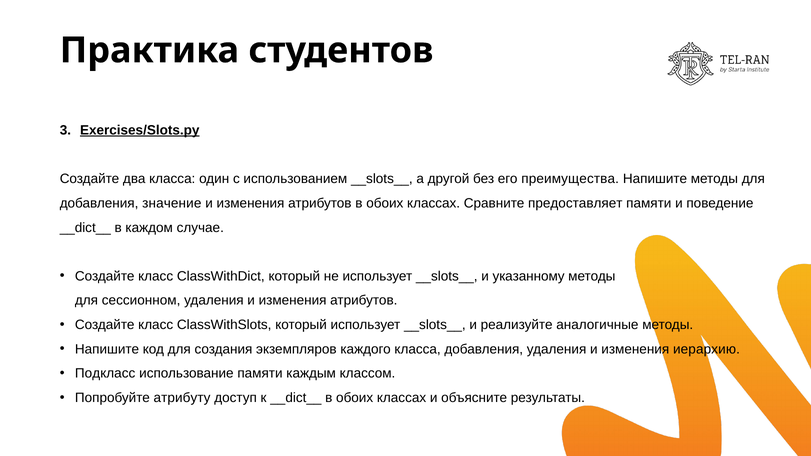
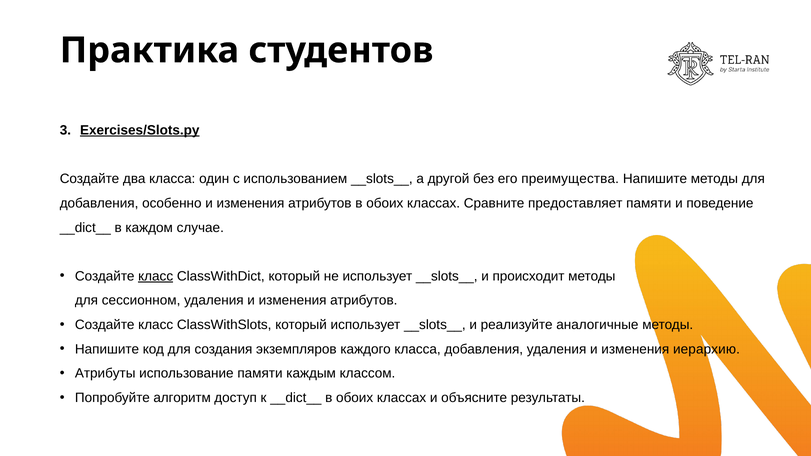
значение: значение -> особенно
класс at (156, 276) underline: none -> present
указанному: указанному -> происходит
Подкласс: Подкласс -> Атрибуты
атрибуту: атрибуту -> алгоритм
